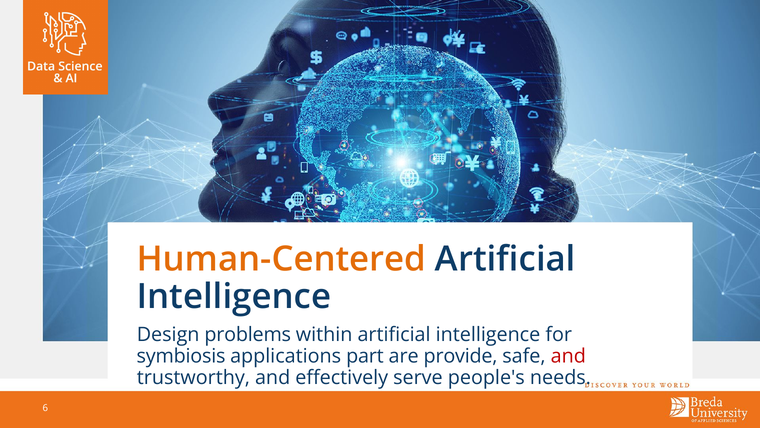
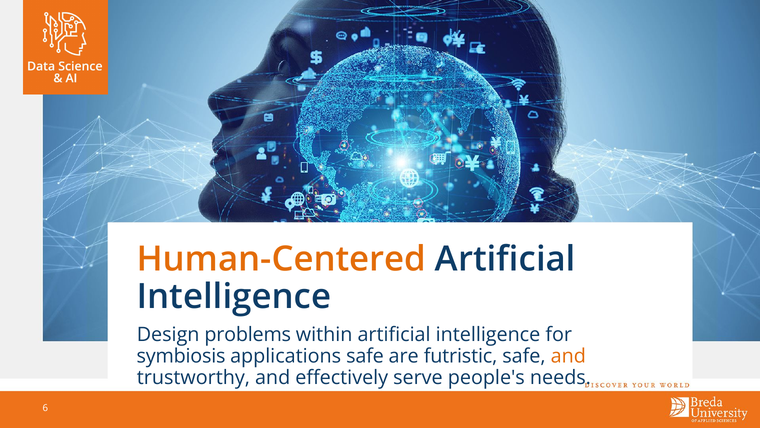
applications part: part -> safe
provide: provide -> futristic
and at (568, 356) colour: red -> orange
